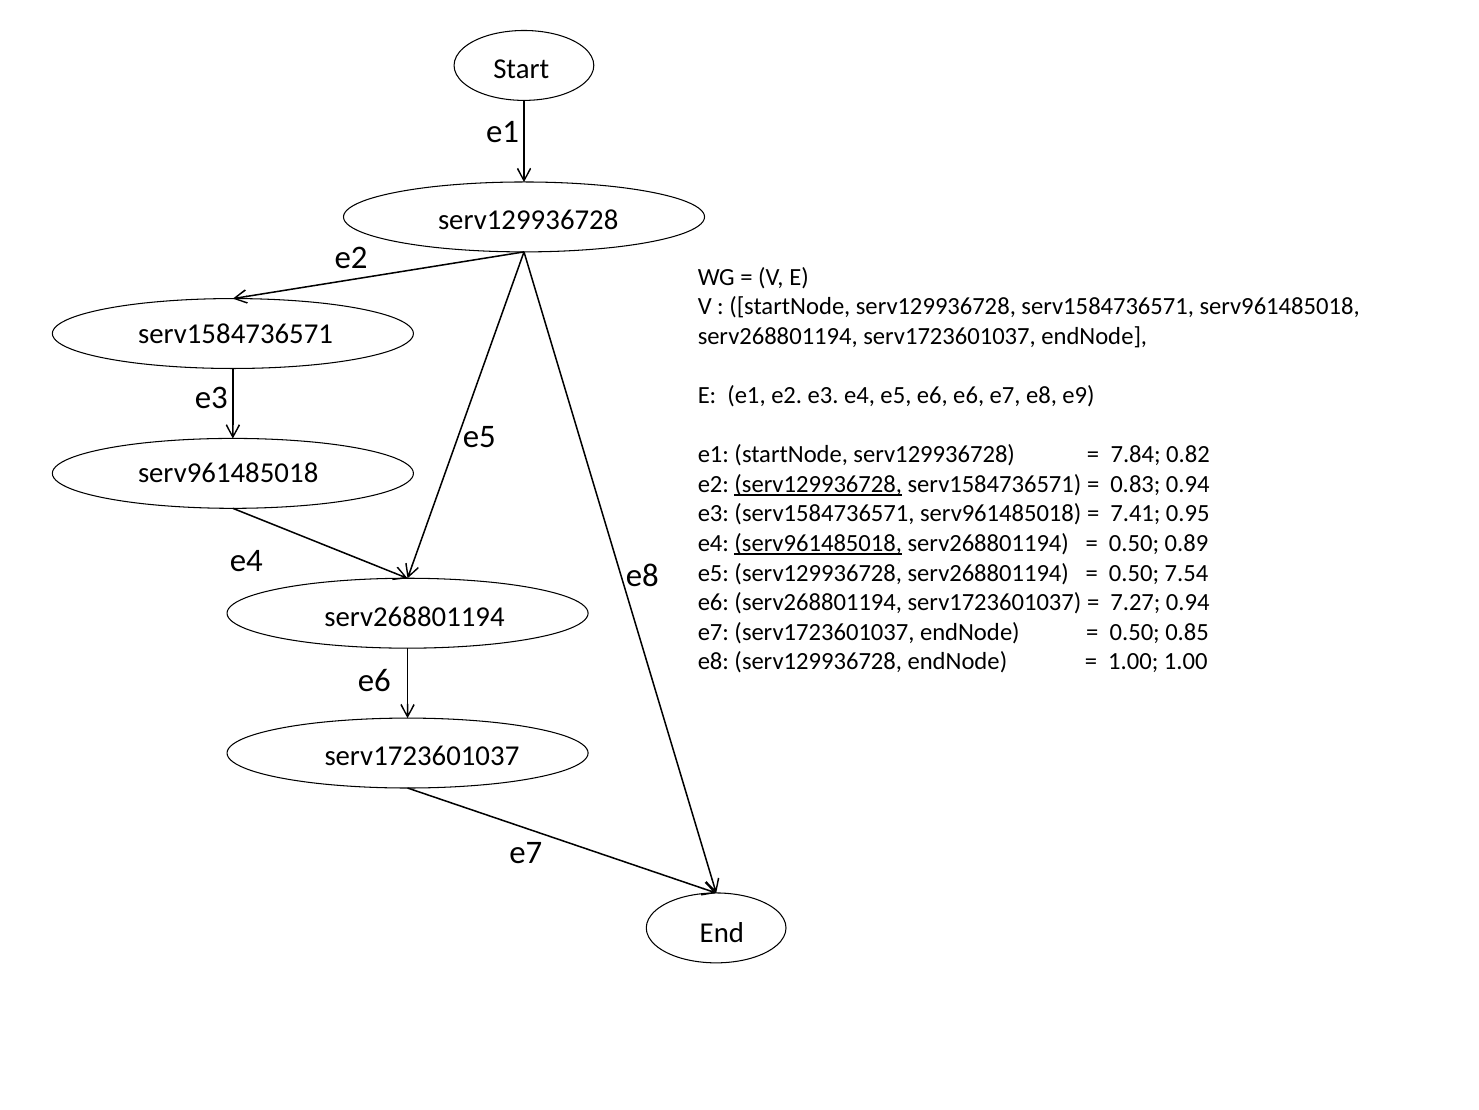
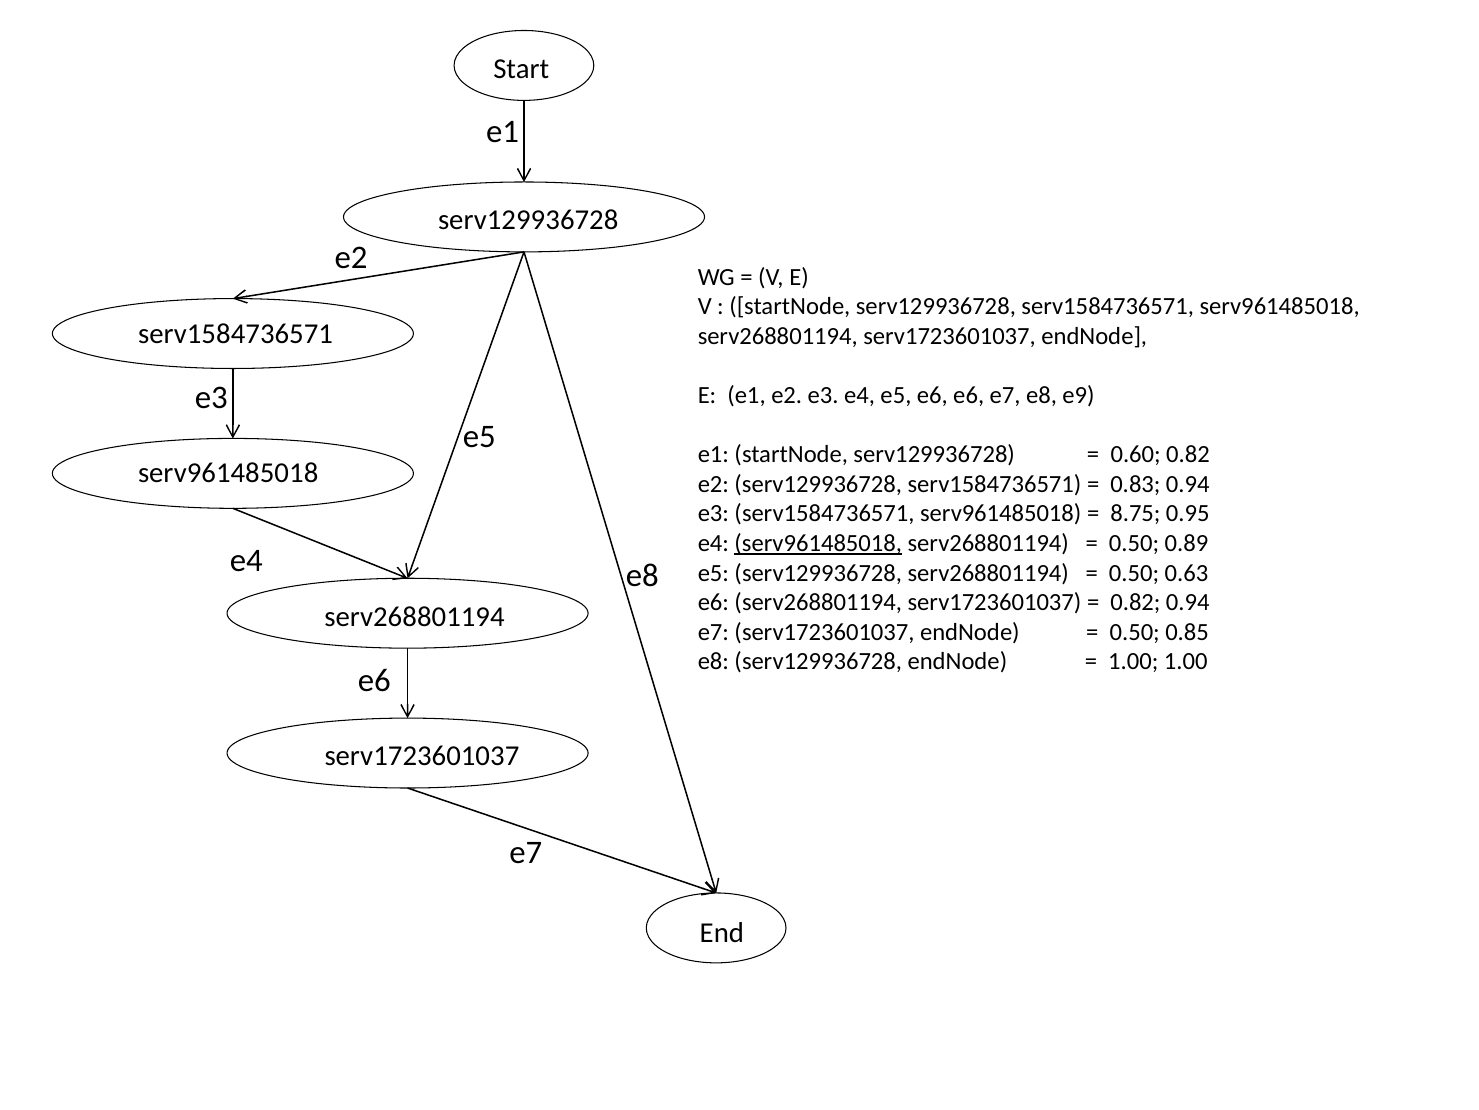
7.84: 7.84 -> 0.60
serv129936728 at (818, 484) underline: present -> none
7.41: 7.41 -> 8.75
7.54: 7.54 -> 0.63
7.27 at (1135, 602): 7.27 -> 0.82
